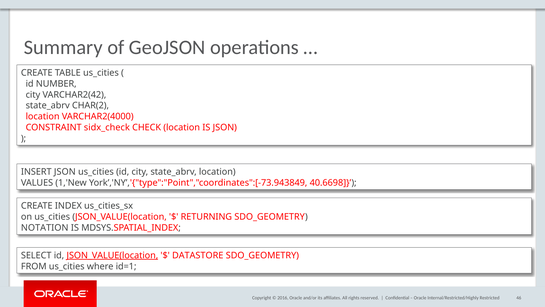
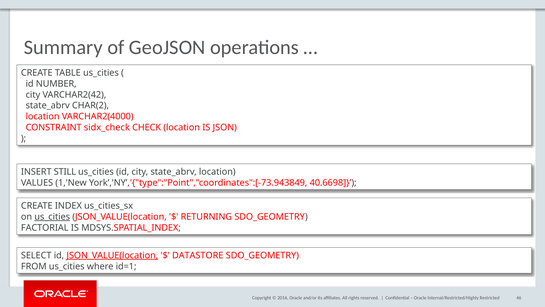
INSERT JSON: JSON -> STILL
us_cities at (52, 217) underline: none -> present
NOTATION: NOTATION -> FACTORIAL
